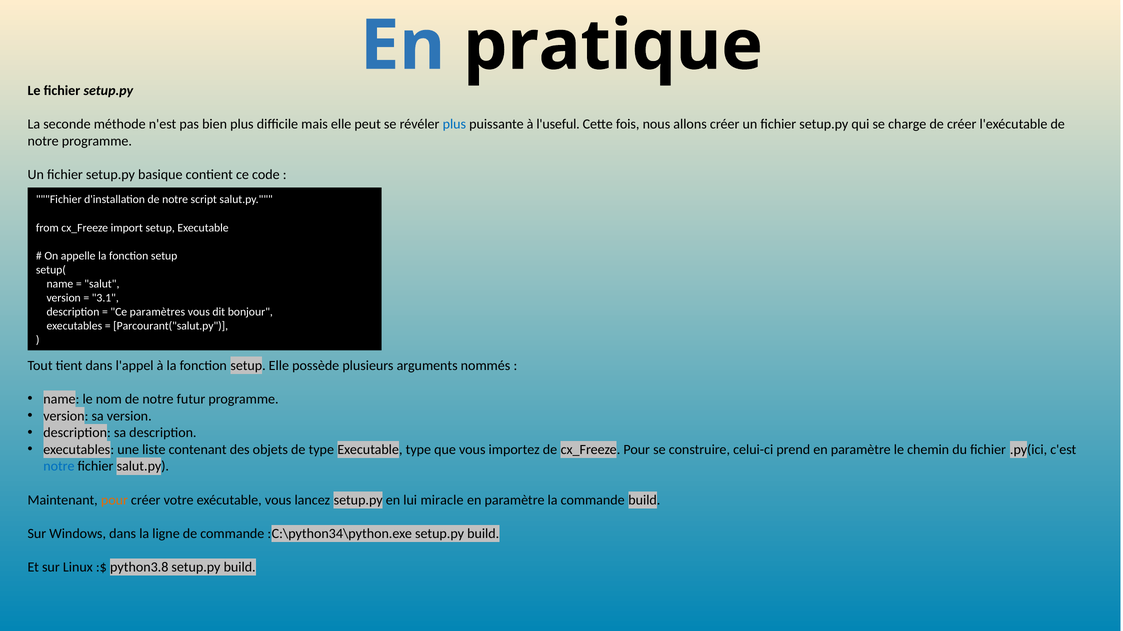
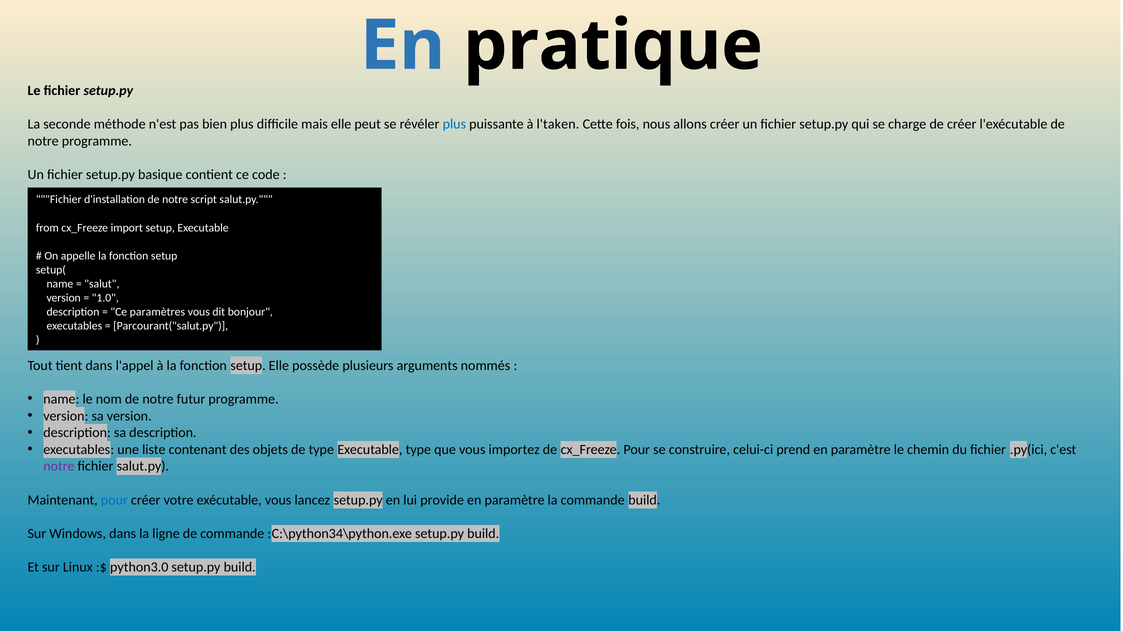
l'useful: l'useful -> l'taken
3.1: 3.1 -> 1.0
notre at (59, 467) colour: blue -> purple
pour at (114, 501) colour: orange -> blue
miracle: miracle -> provide
python3.8: python3.8 -> python3.0
